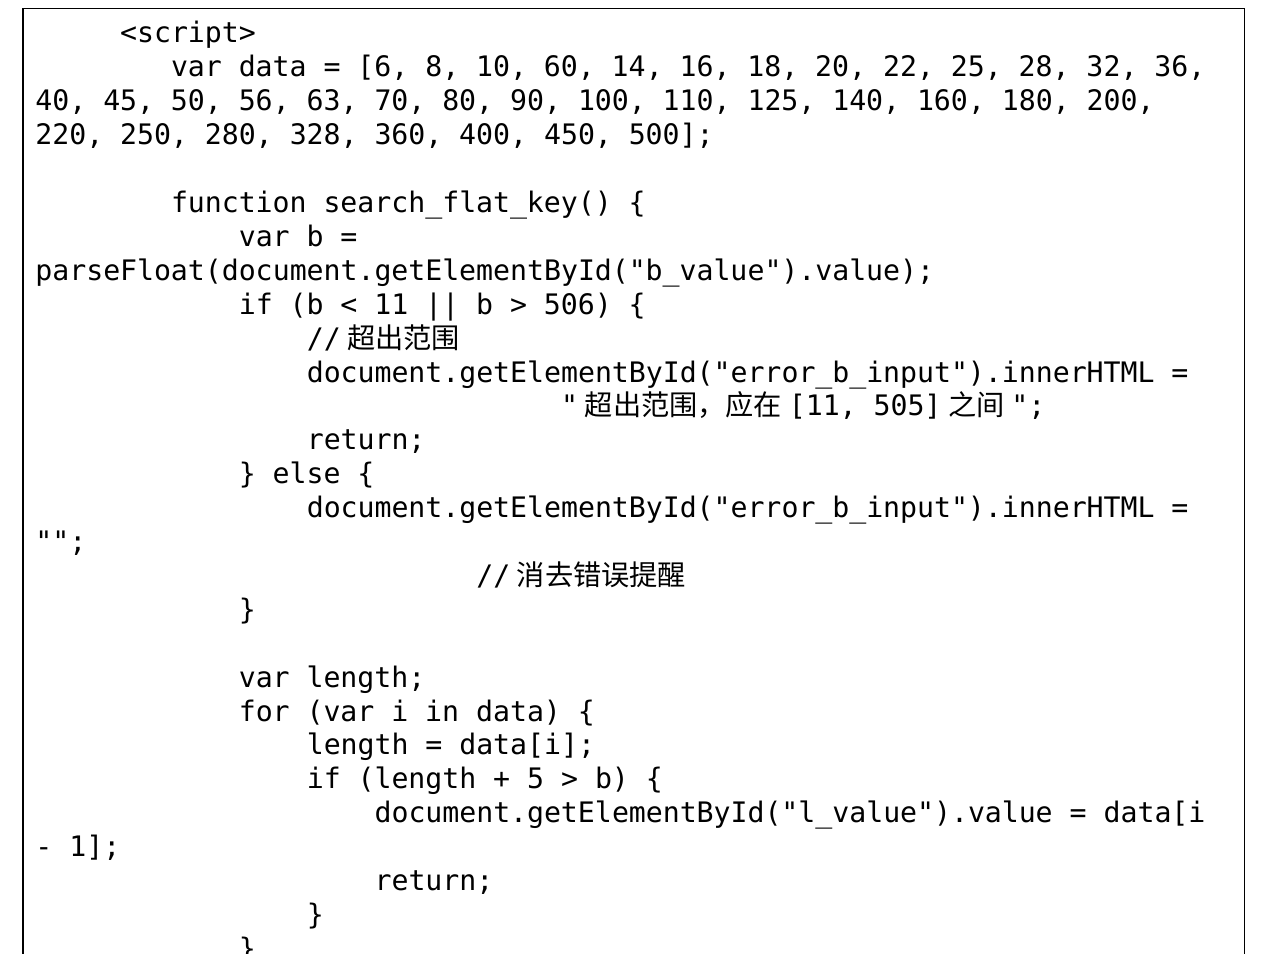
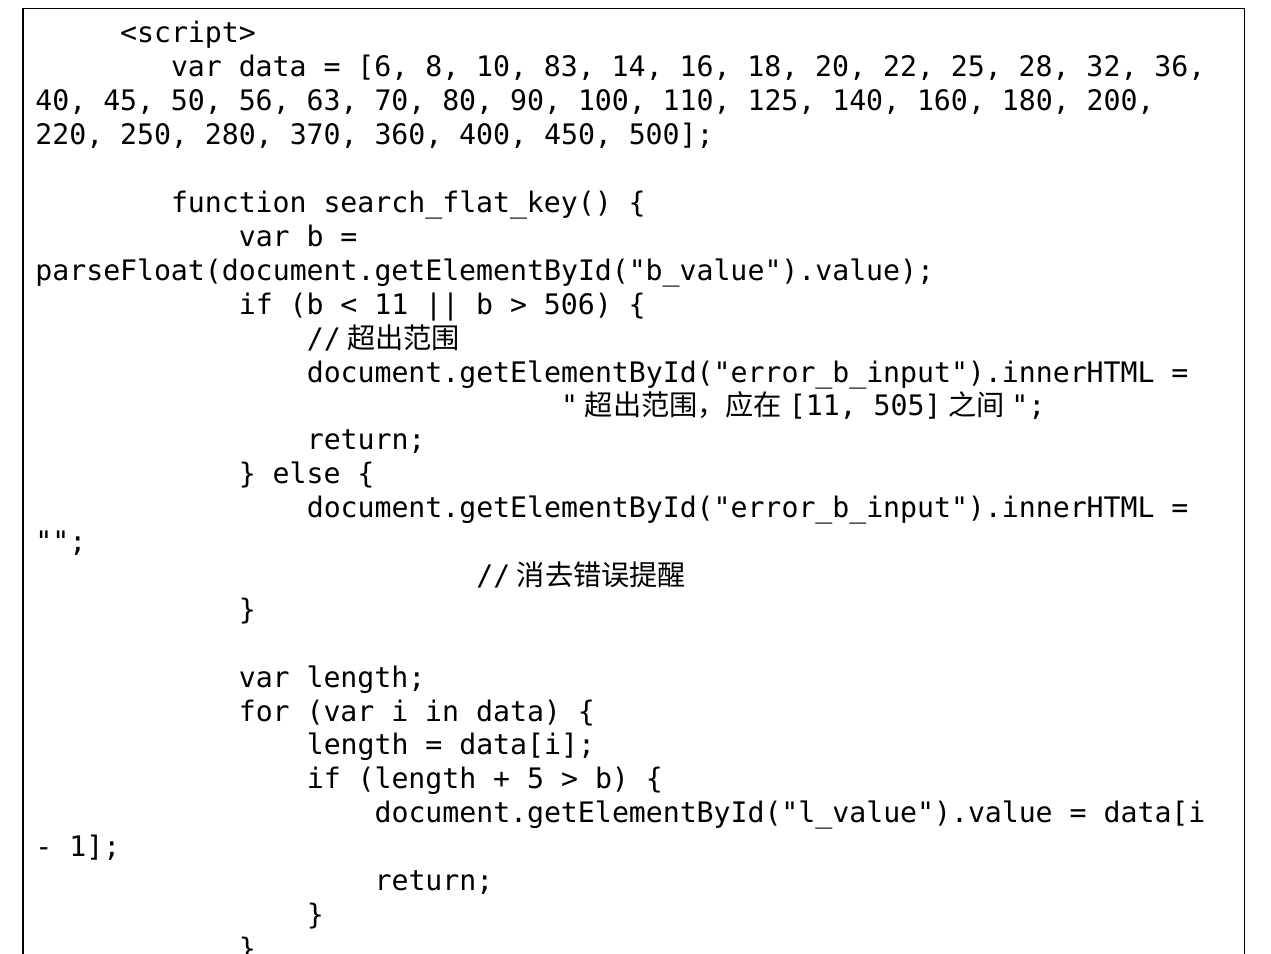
60: 60 -> 83
328: 328 -> 370
